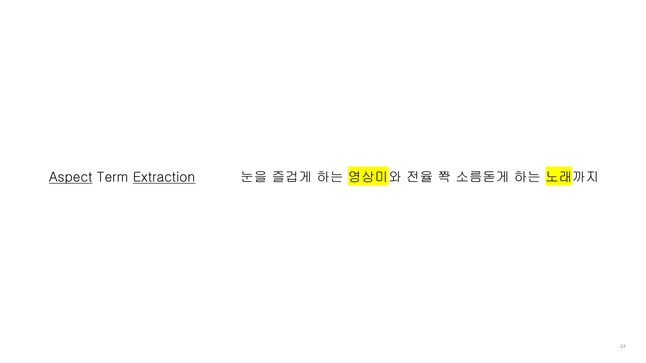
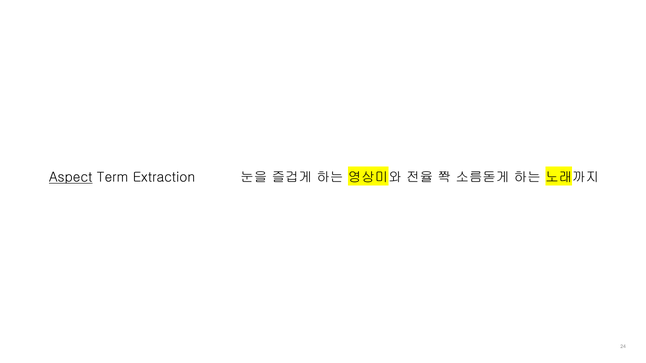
Extraction underline: present -> none
